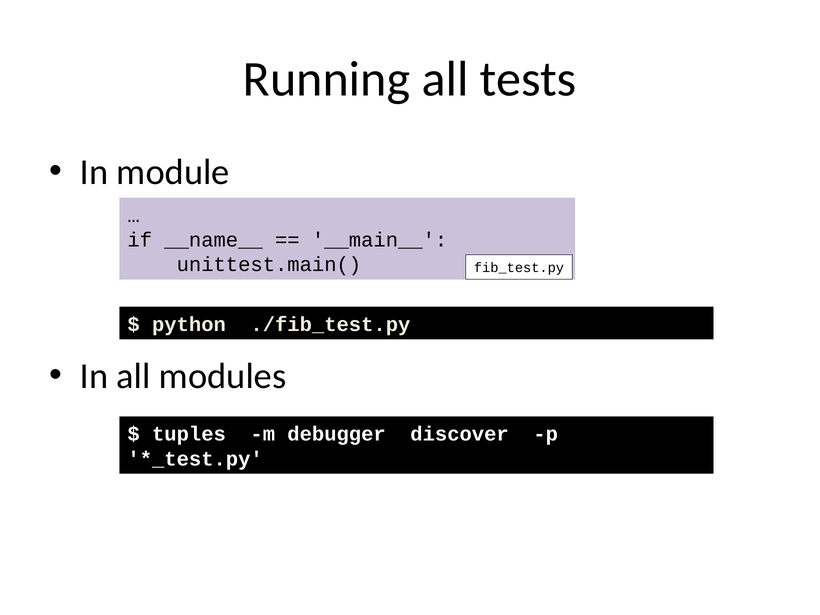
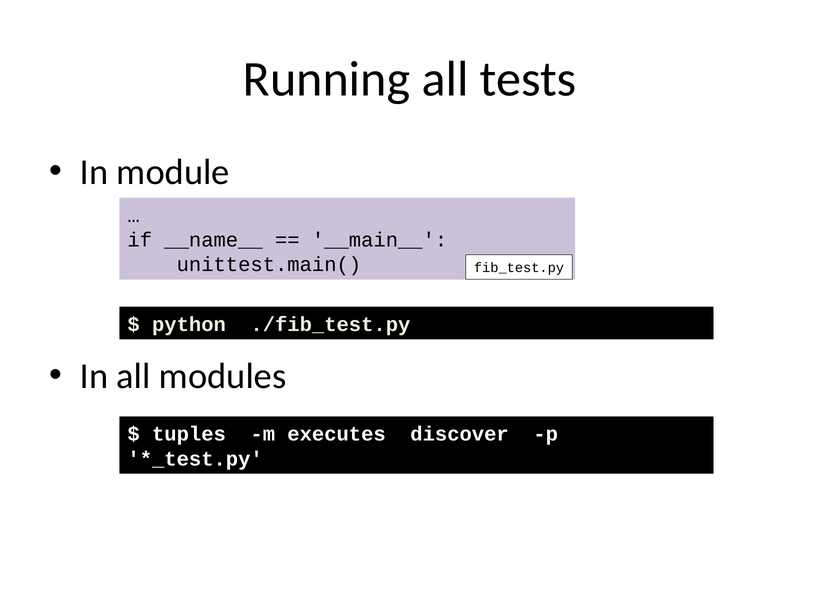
debugger: debugger -> executes
